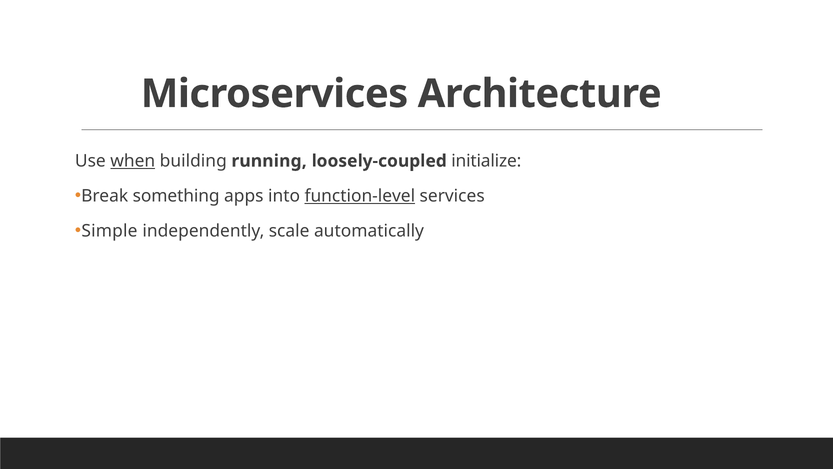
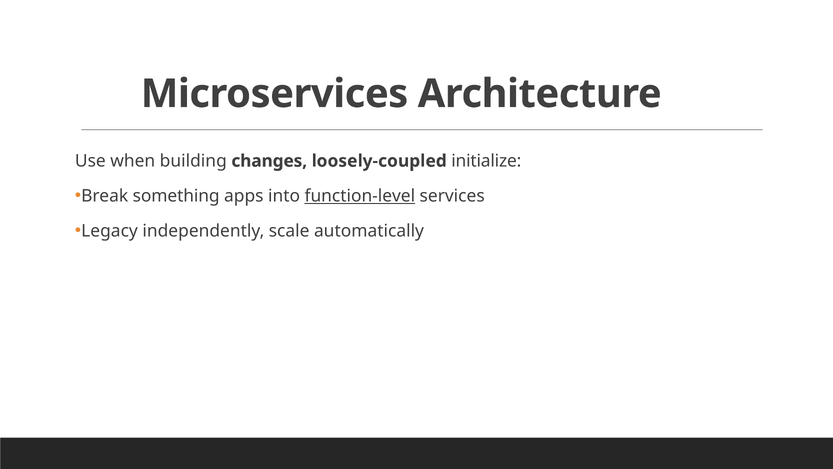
when underline: present -> none
running: running -> changes
Simple: Simple -> Legacy
